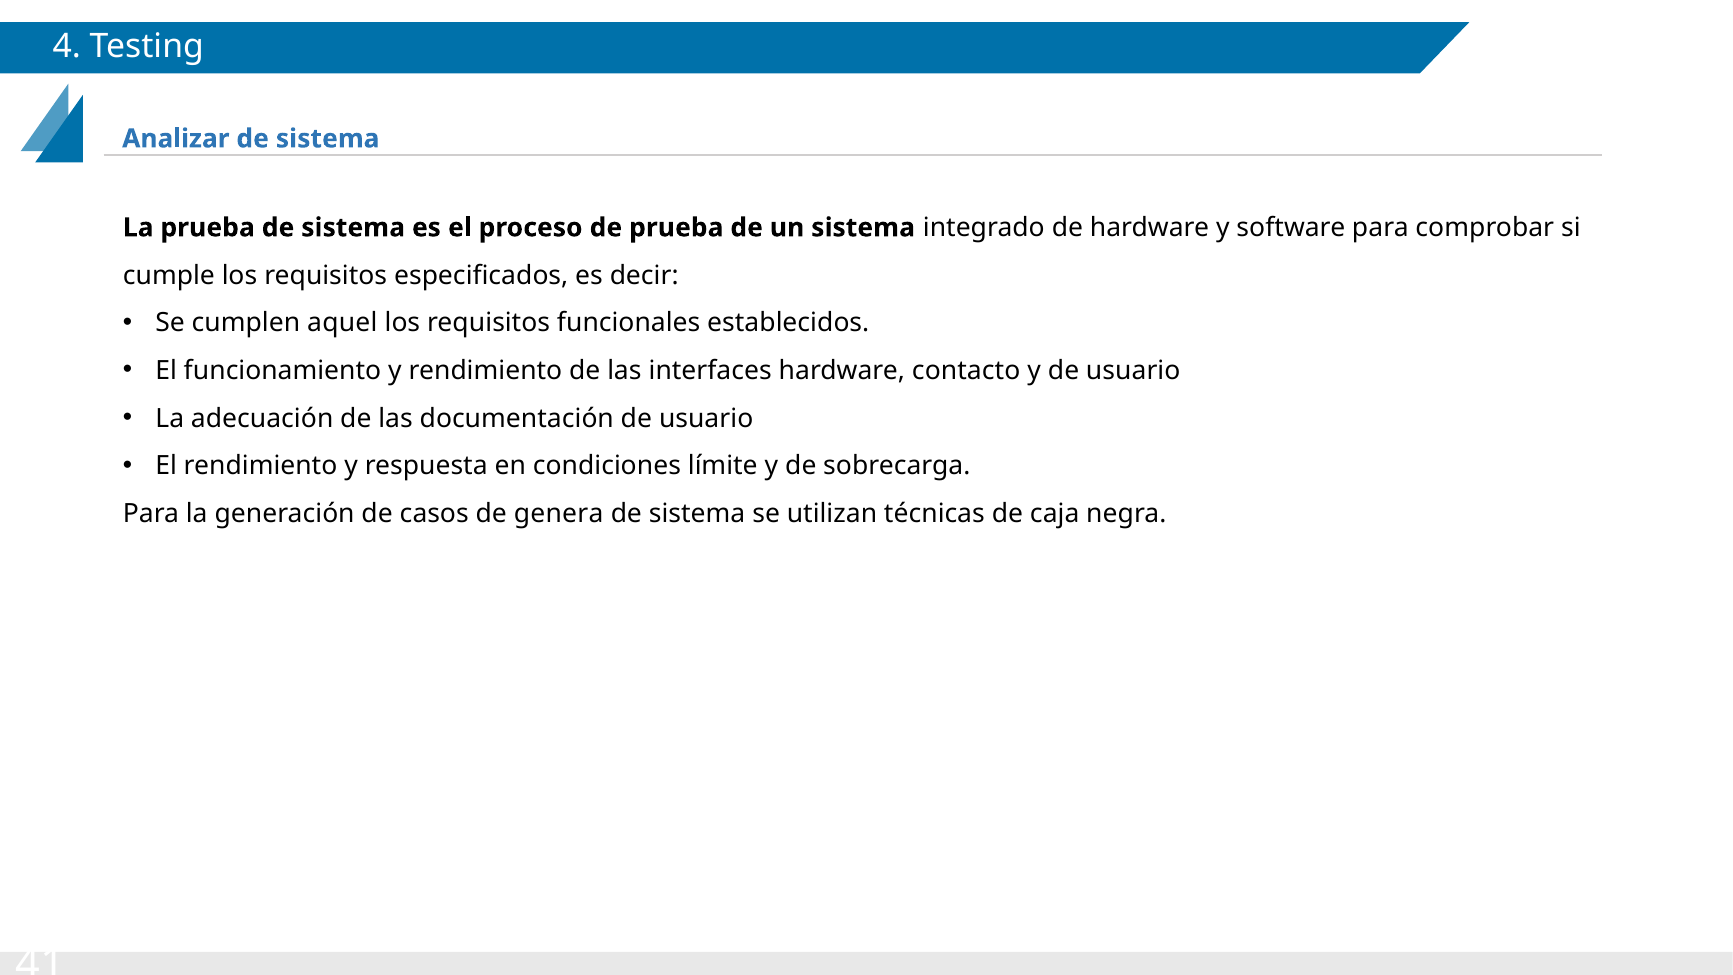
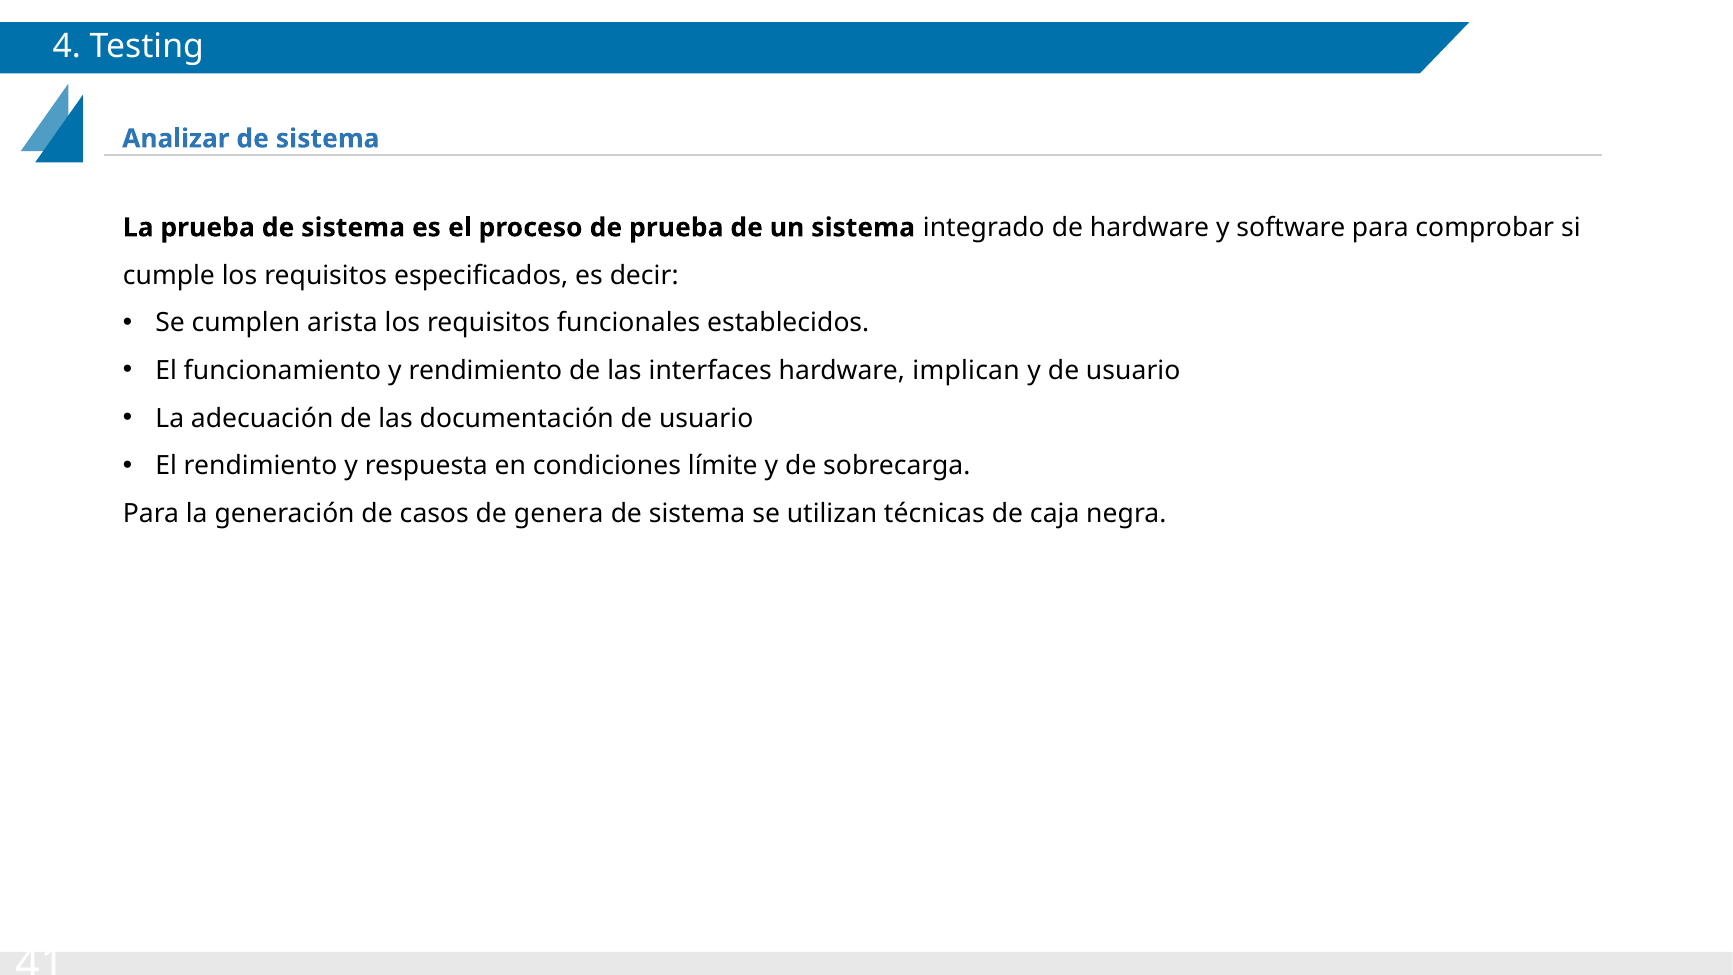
aquel: aquel -> arista
contacto: contacto -> implican
